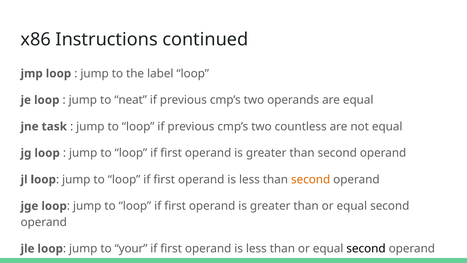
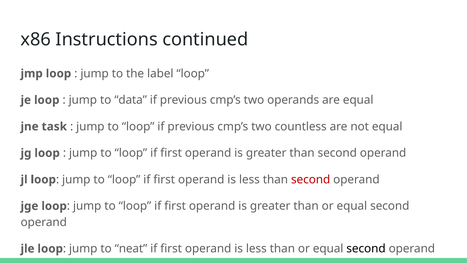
neat: neat -> data
second at (311, 179) colour: orange -> red
your: your -> neat
